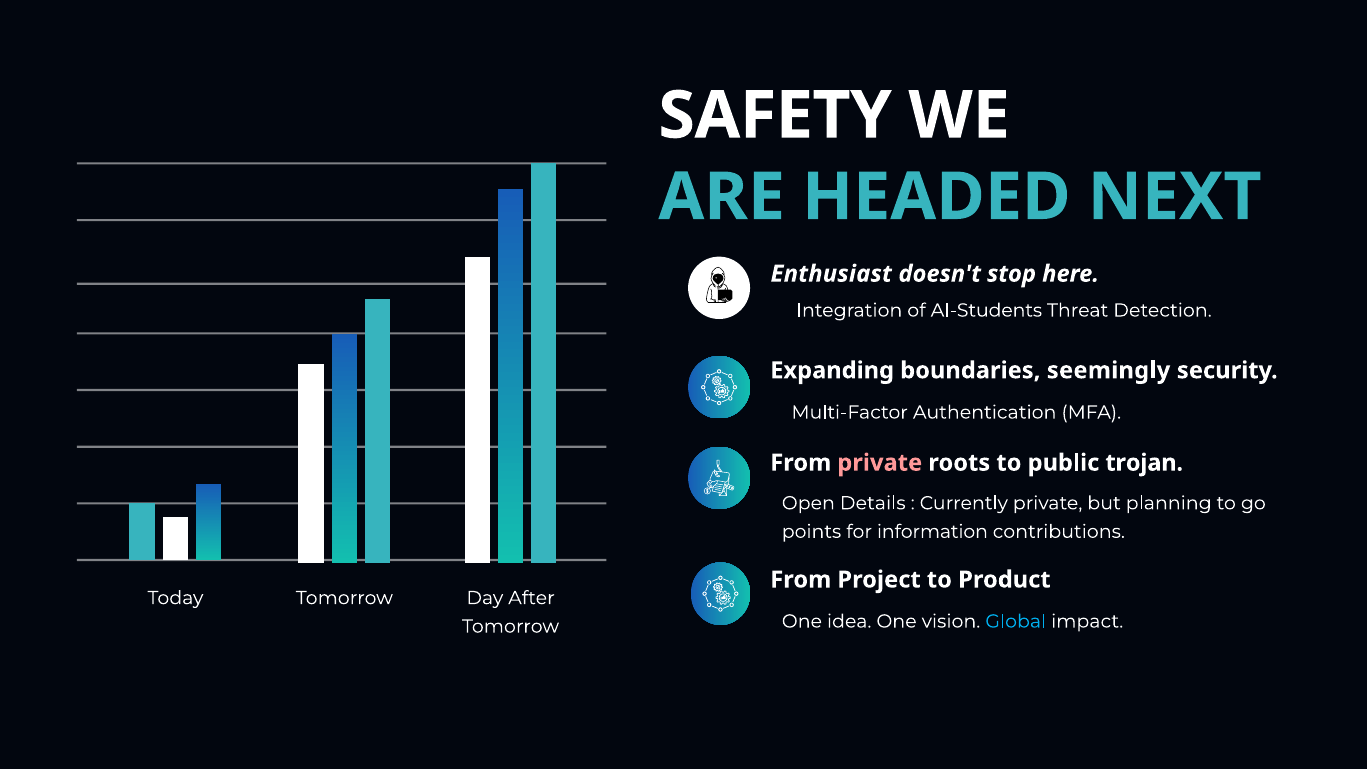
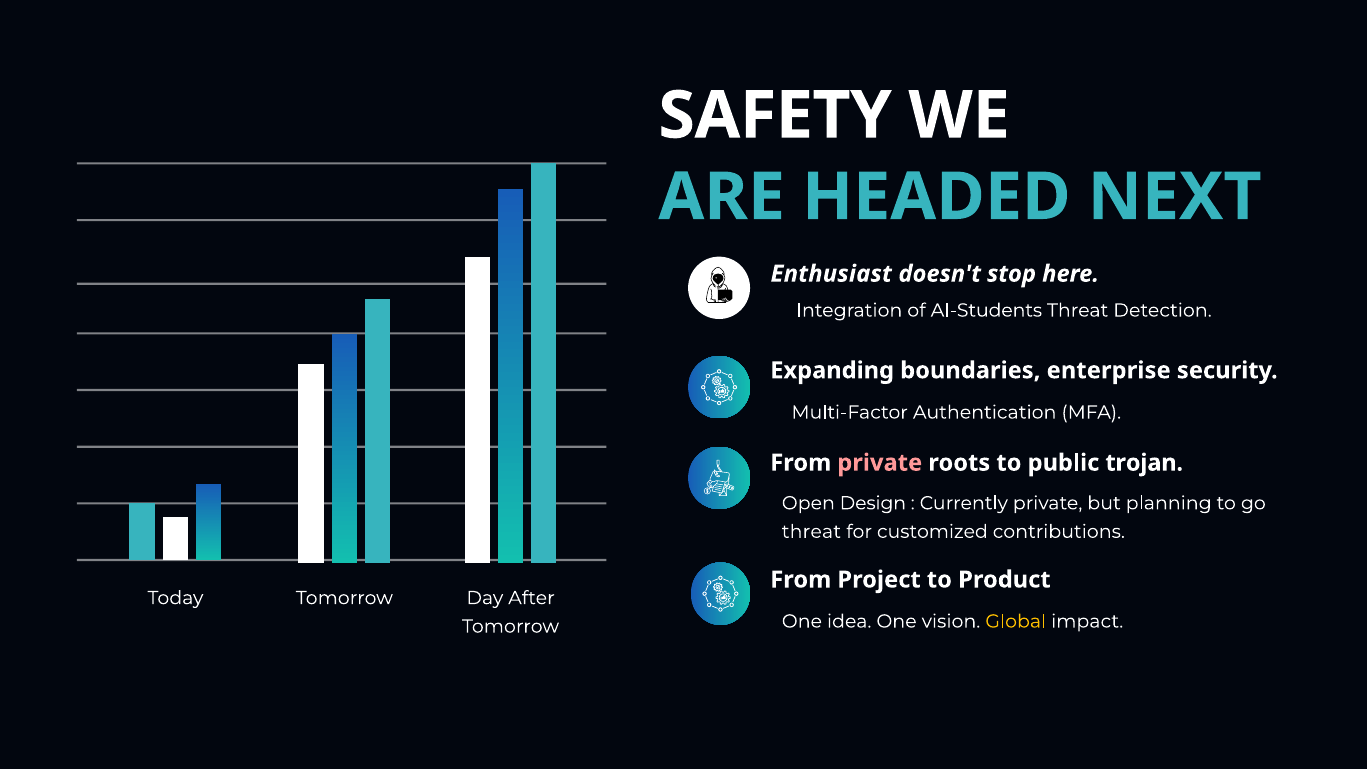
seemingly: seemingly -> enterprise
Details: Details -> Design
points at (812, 532): points -> threat
information: information -> customized
Global colour: light blue -> yellow
